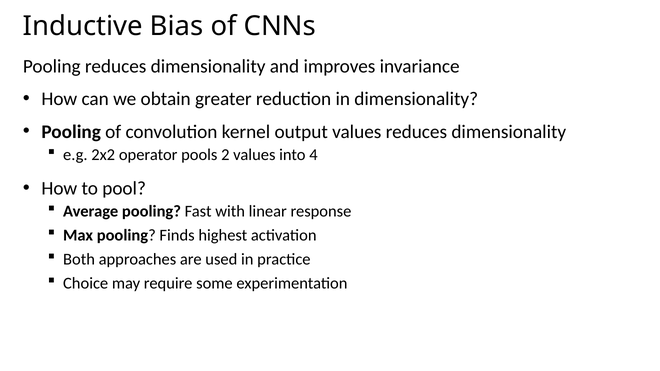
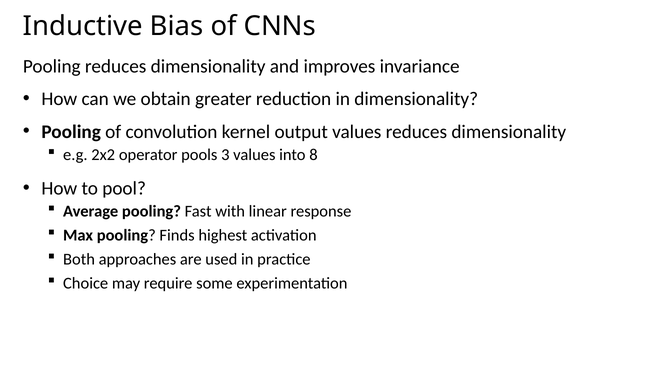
2: 2 -> 3
4: 4 -> 8
